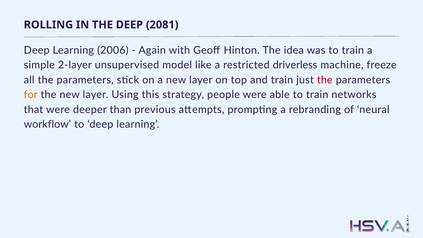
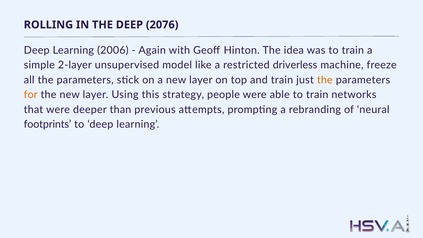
2081: 2081 -> 2076
the at (325, 80) colour: red -> orange
workflow: workflow -> footprints
